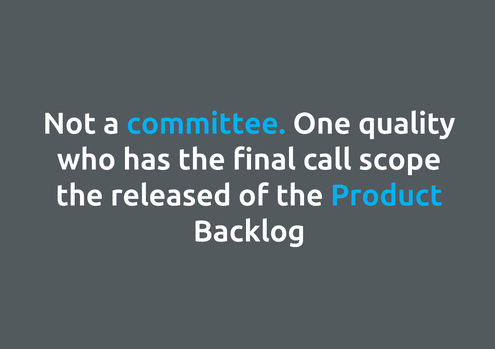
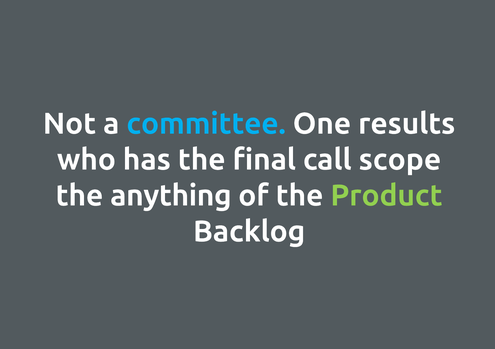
quality: quality -> results
released: released -> anything
Product colour: light blue -> light green
